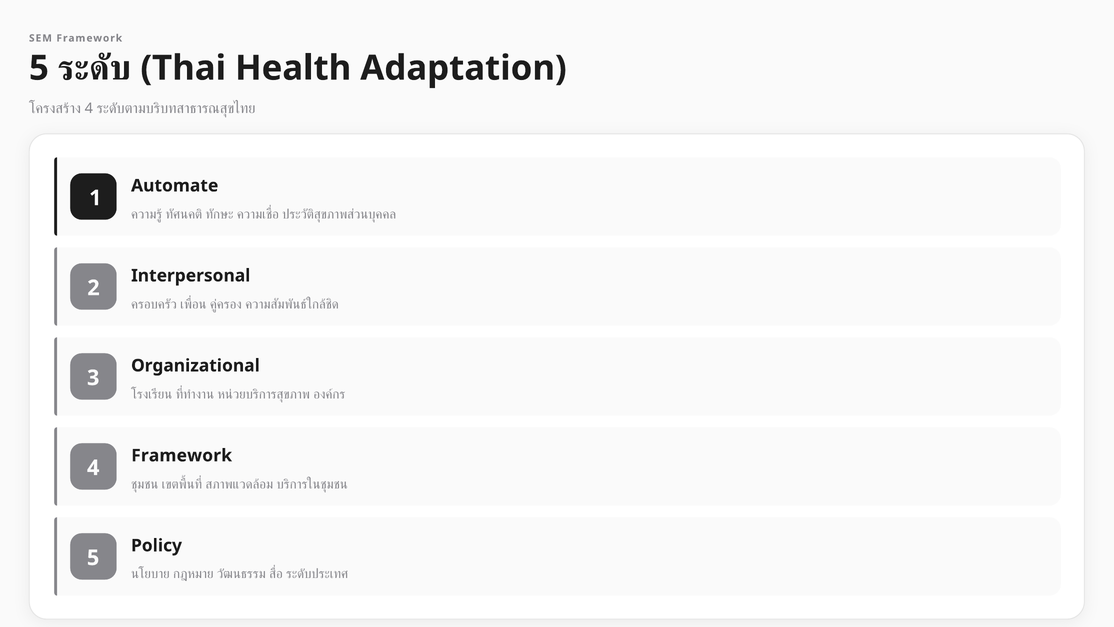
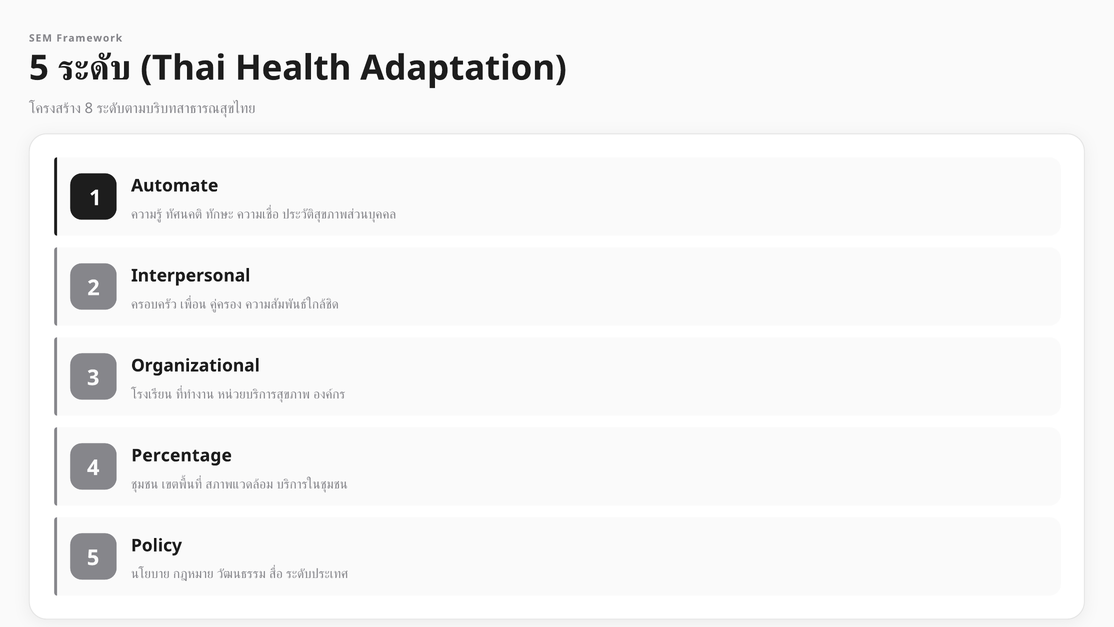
4 at (89, 109): 4 -> 8
Framework at (182, 455): Framework -> Percentage
